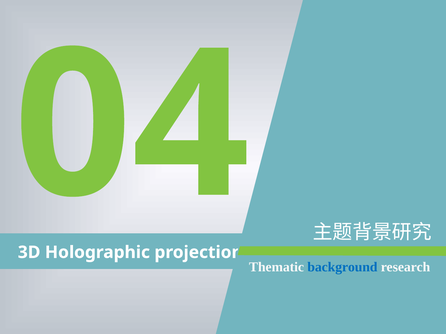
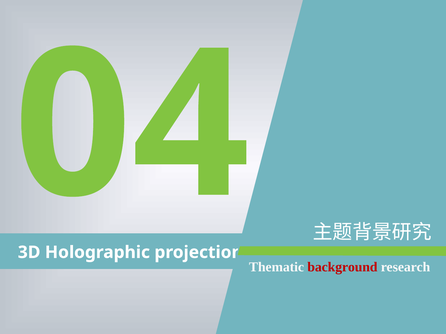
background colour: blue -> red
